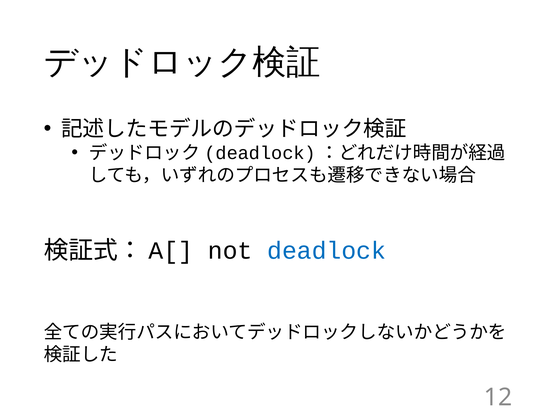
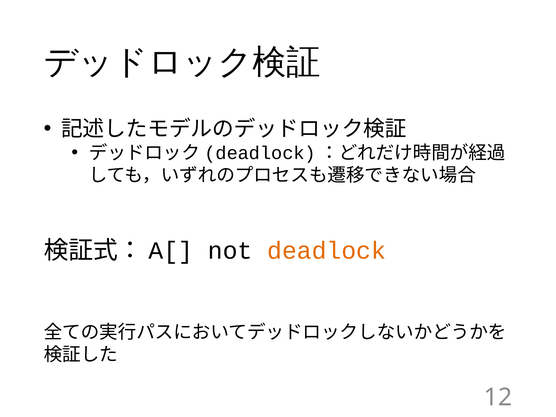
deadlock colour: blue -> orange
